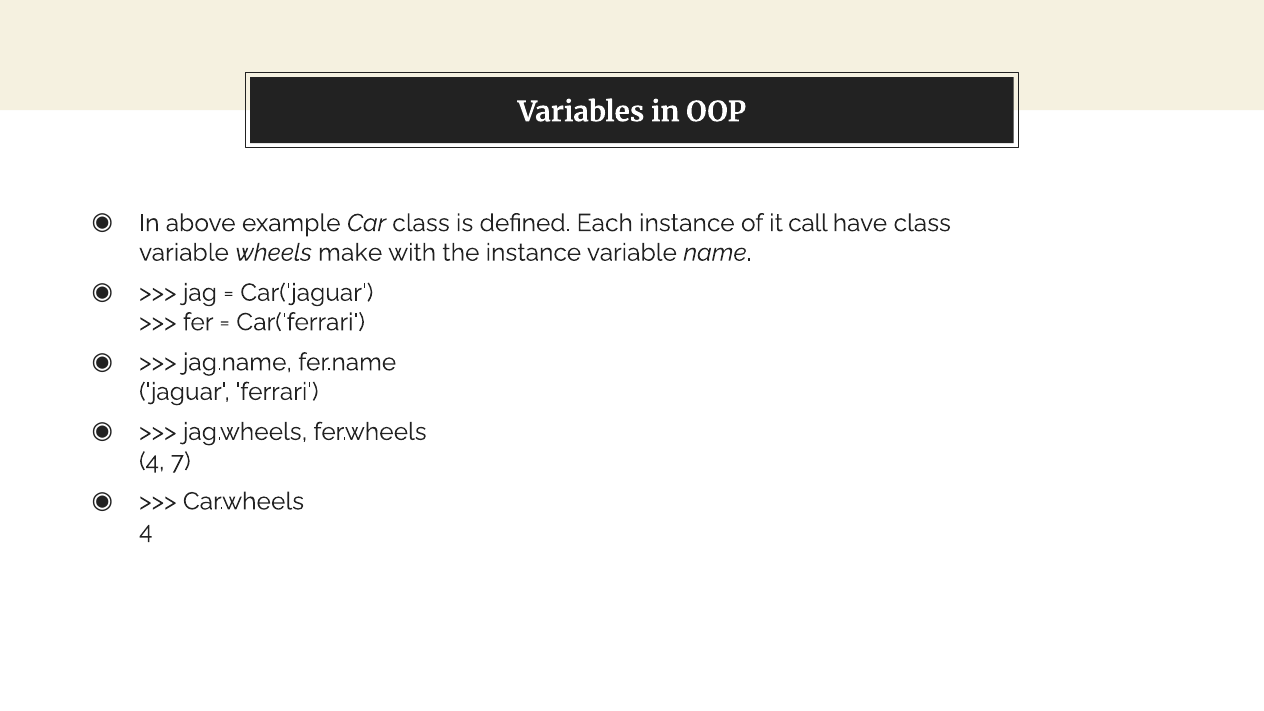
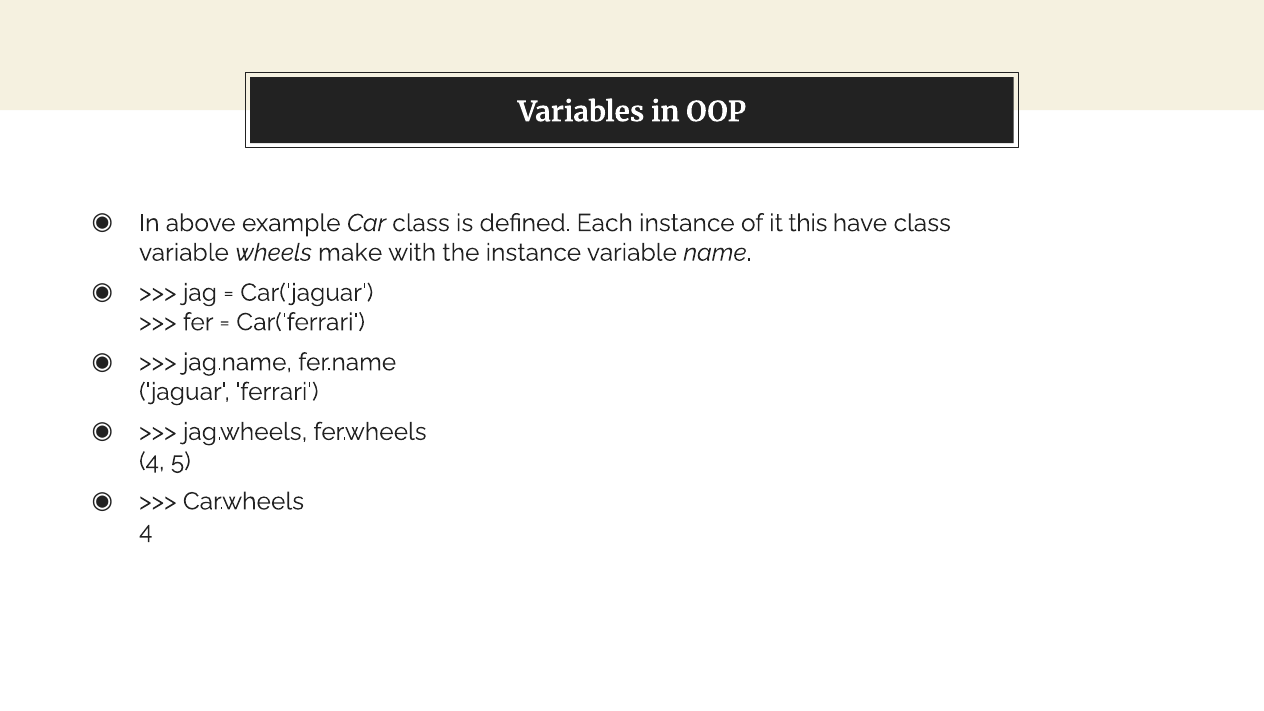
call: call -> this
7: 7 -> 5
